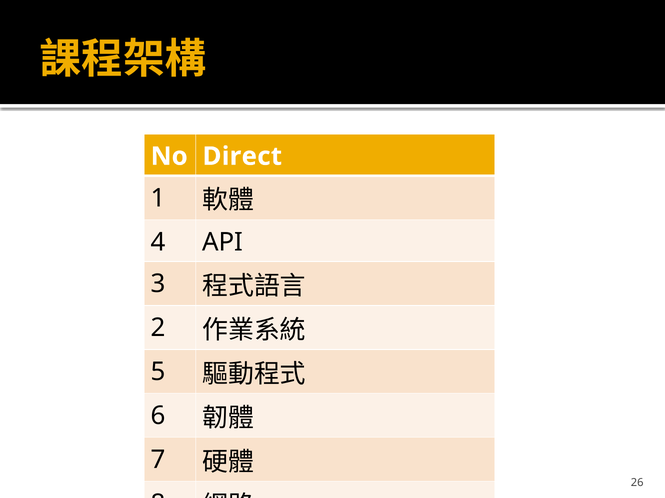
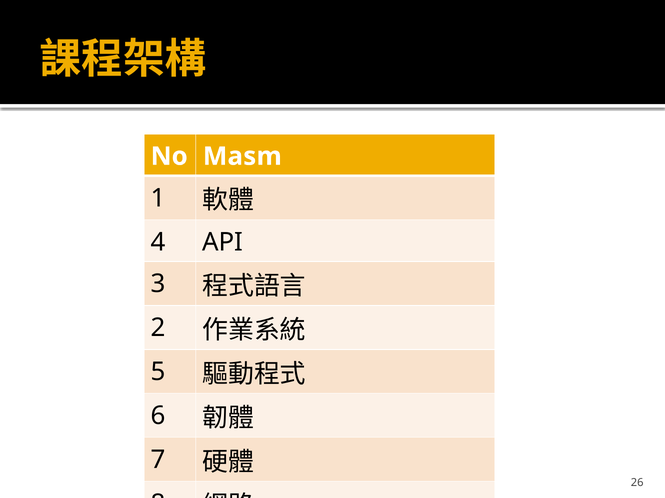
Direct: Direct -> Masm
